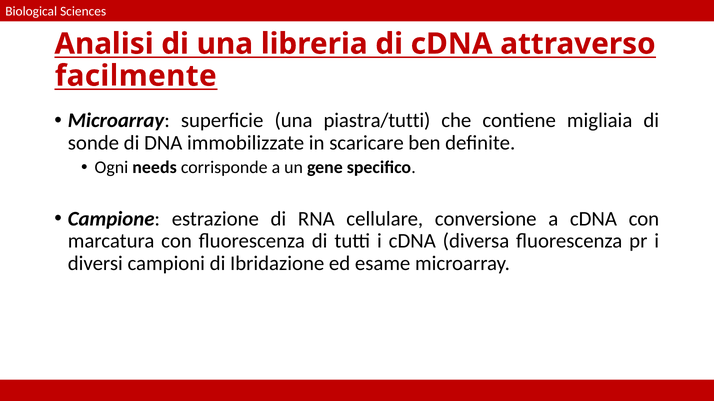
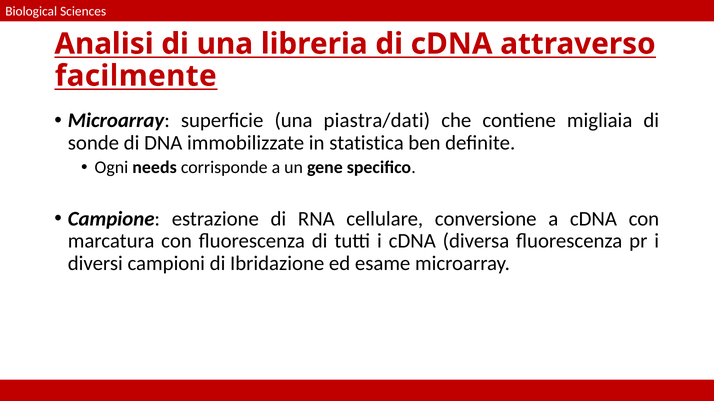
piastra/tutti: piastra/tutti -> piastra/dati
scaricare: scaricare -> statistica
